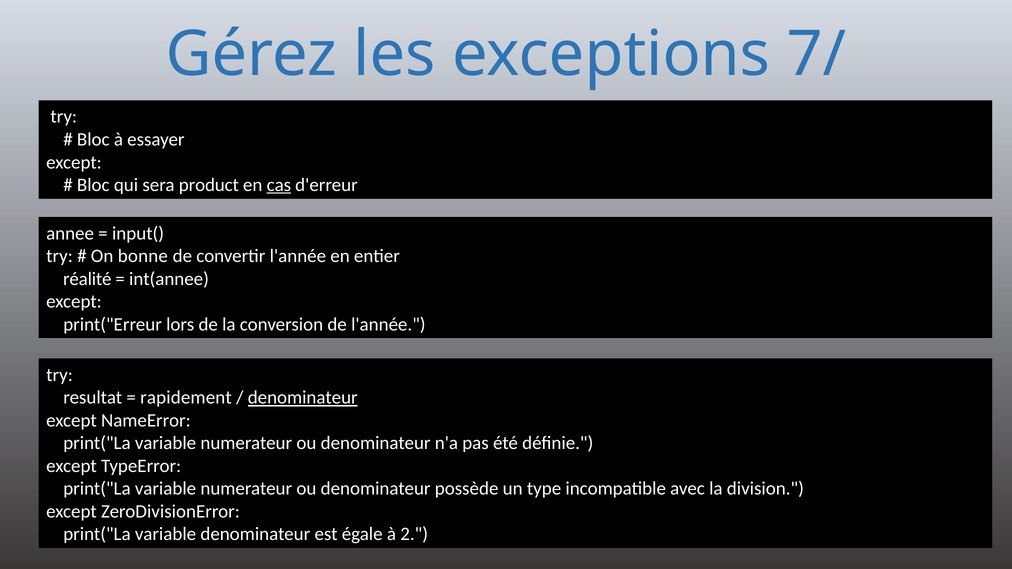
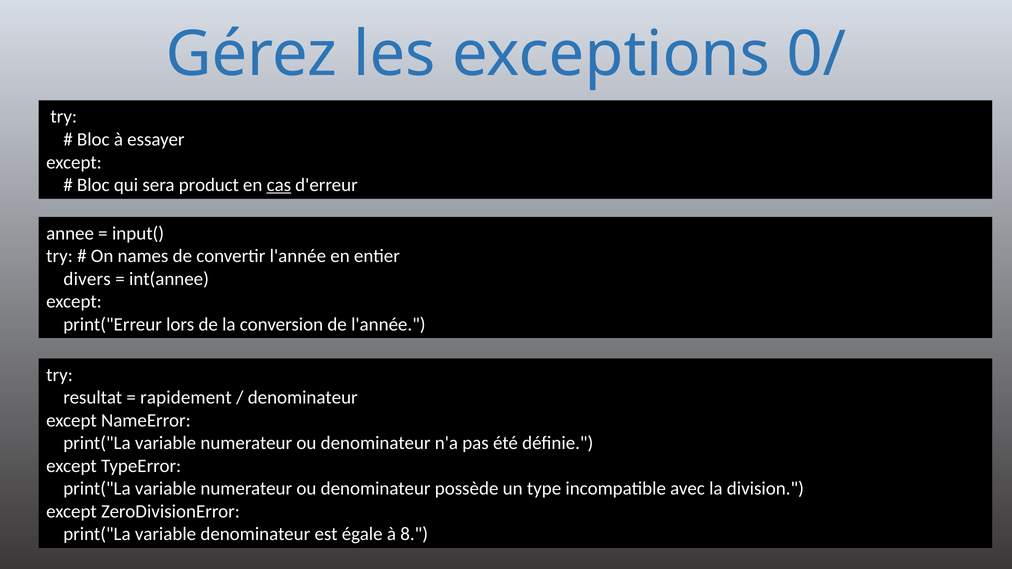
7/: 7/ -> 0/
bonne: bonne -> names
réalité: réalité -> divers
denominateur at (303, 398) underline: present -> none
2: 2 -> 8
